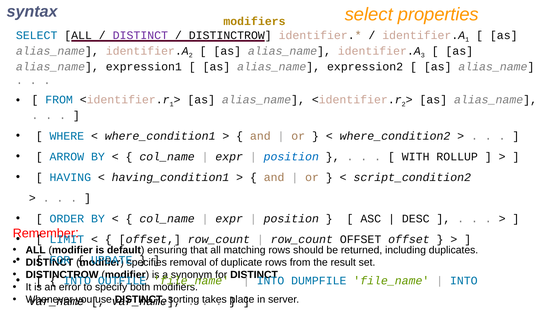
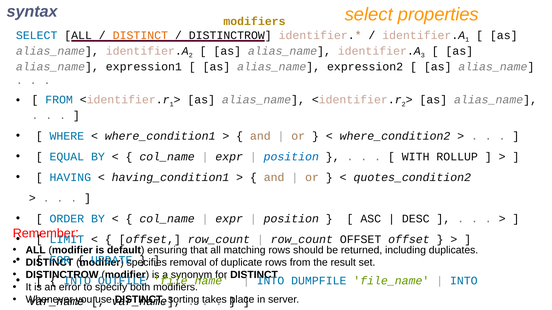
DISTINCT at (140, 35) colour: purple -> orange
ARROW: ARROW -> EQUAL
script_condition2: script_condition2 -> quotes_condition2
